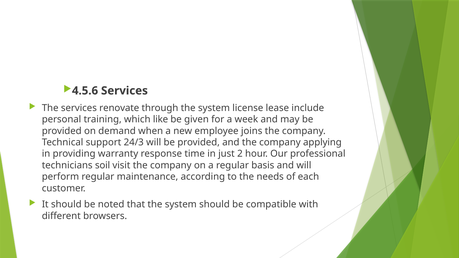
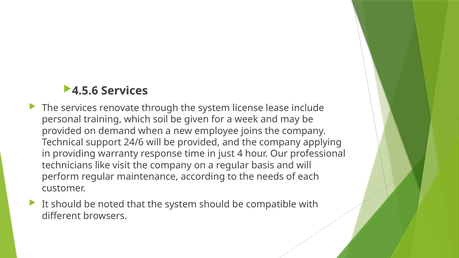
like: like -> soil
24/3: 24/3 -> 24/6
2: 2 -> 4
soil: soil -> like
